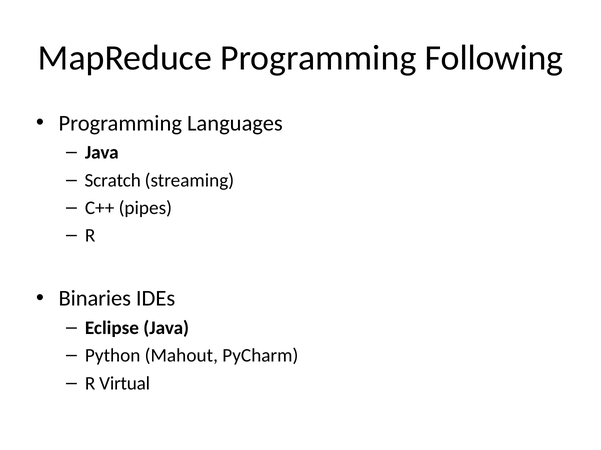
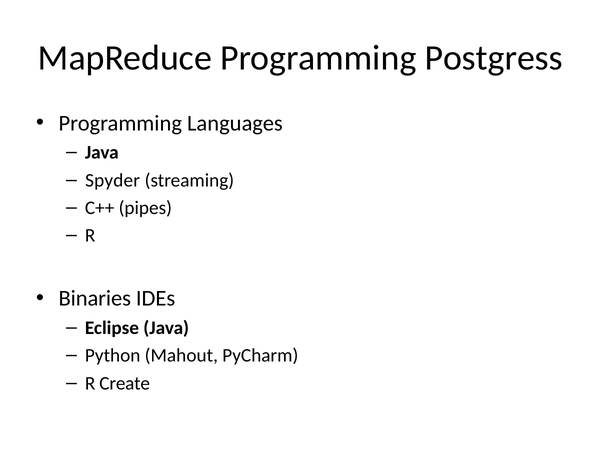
Following: Following -> Postgress
Scratch: Scratch -> Spyder
Virtual: Virtual -> Create
